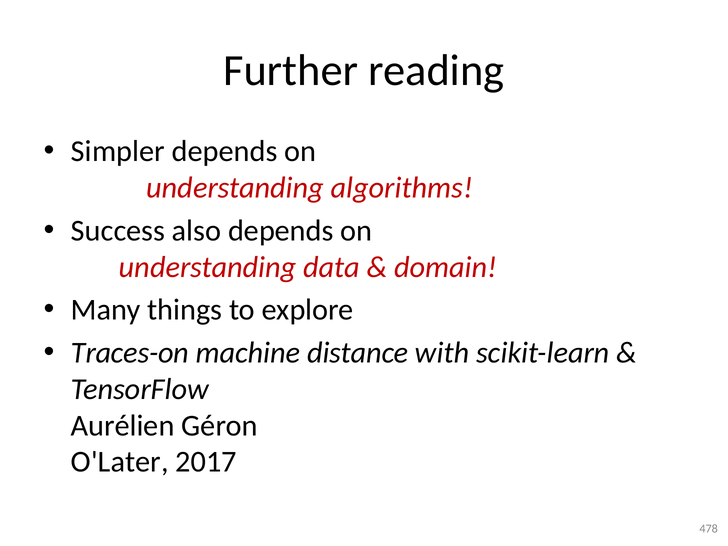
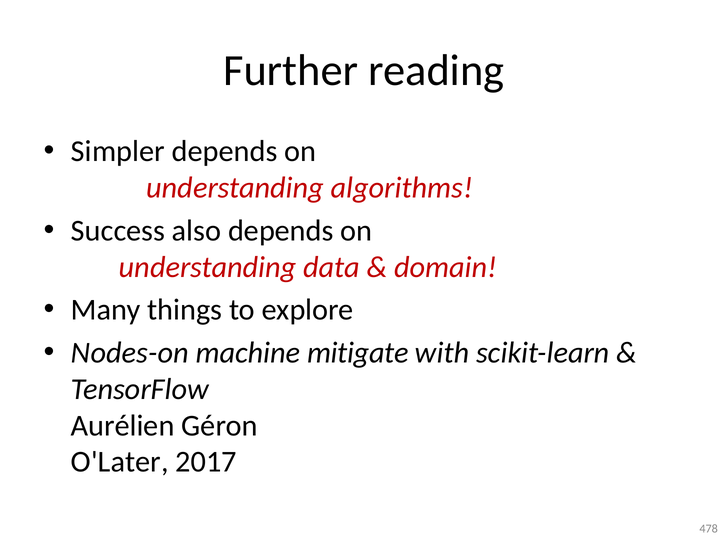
Traces-on: Traces-on -> Nodes-on
distance: distance -> mitigate
